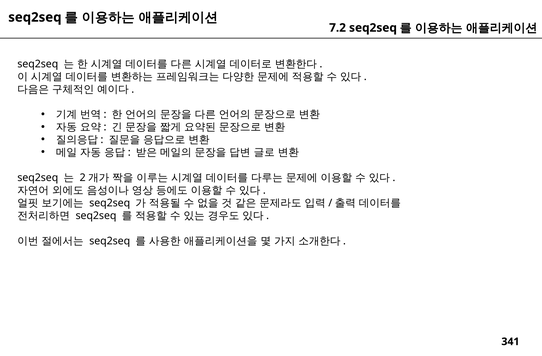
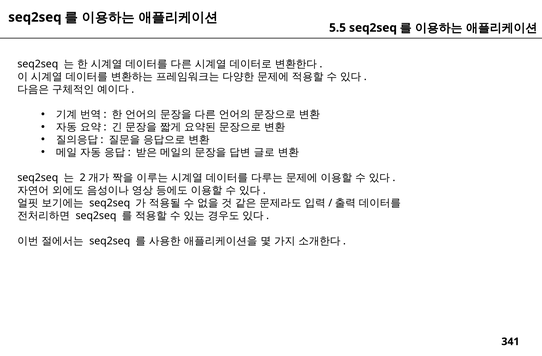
7.2: 7.2 -> 5.5
